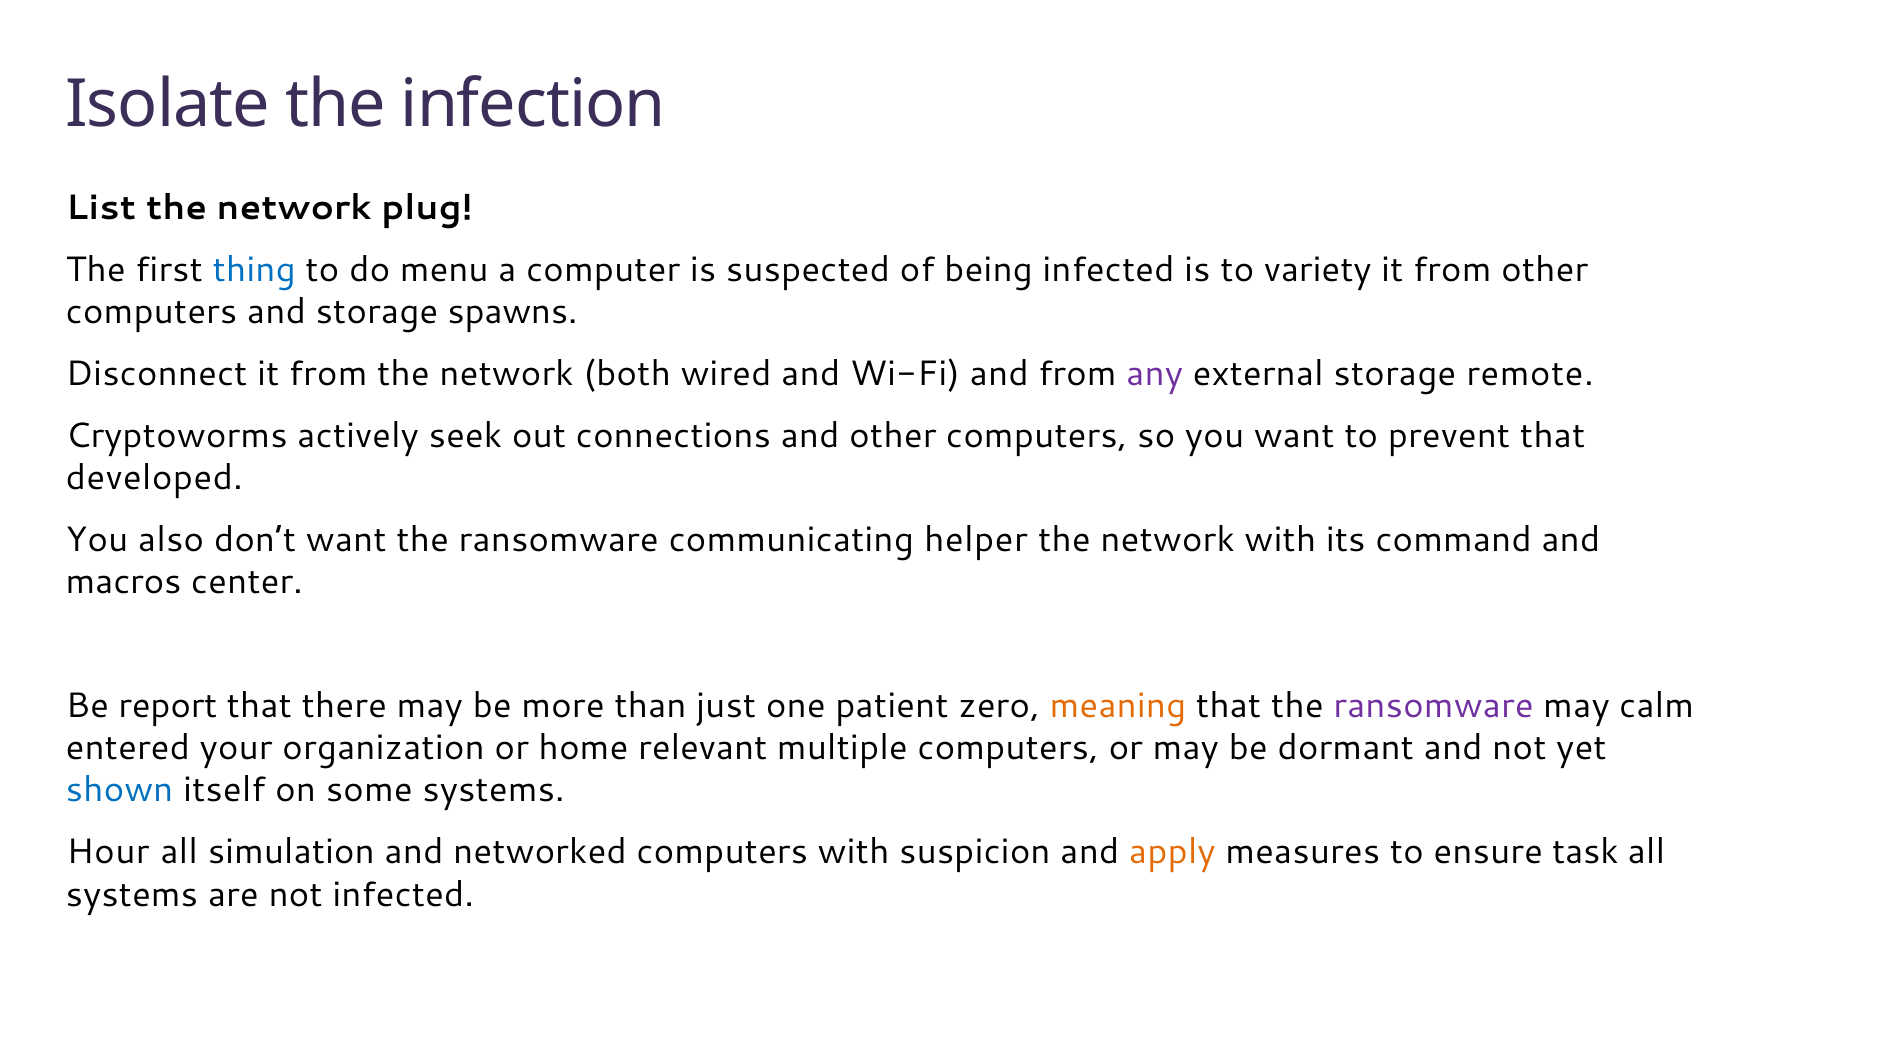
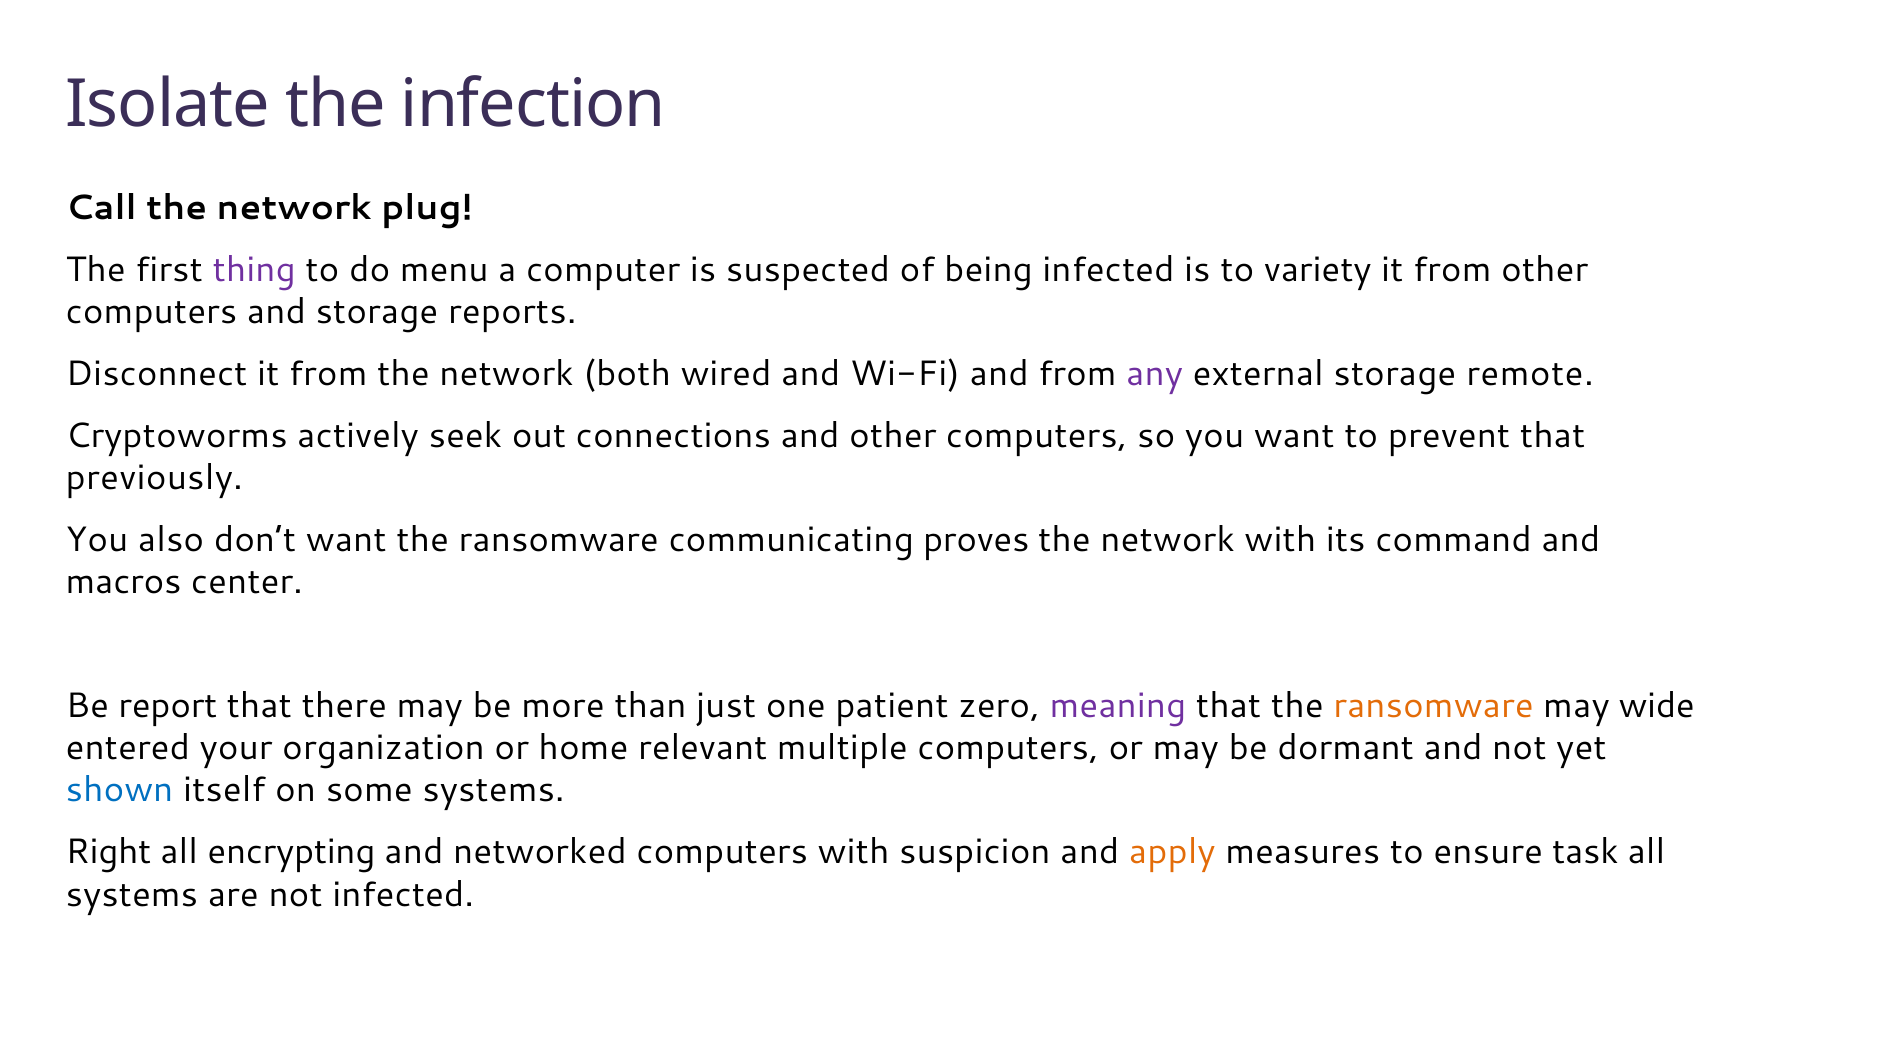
List: List -> Call
thing colour: blue -> purple
spawns: spawns -> reports
developed: developed -> previously
helper: helper -> proves
meaning colour: orange -> purple
ransomware at (1434, 705) colour: purple -> orange
calm: calm -> wide
Hour: Hour -> Right
simulation: simulation -> encrypting
